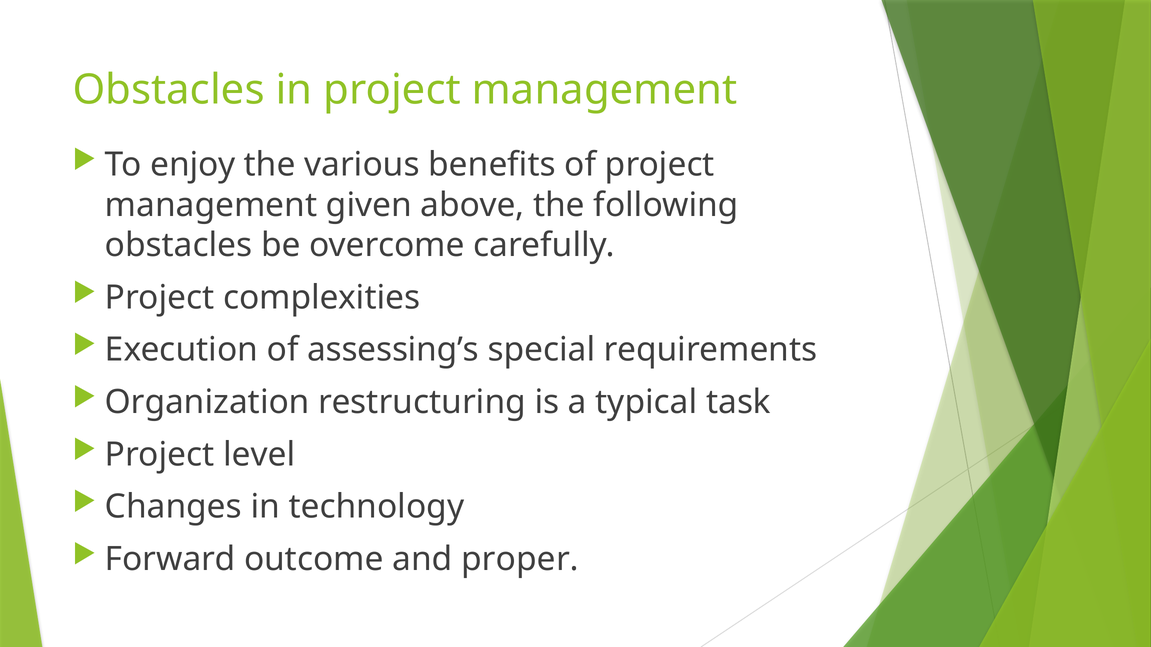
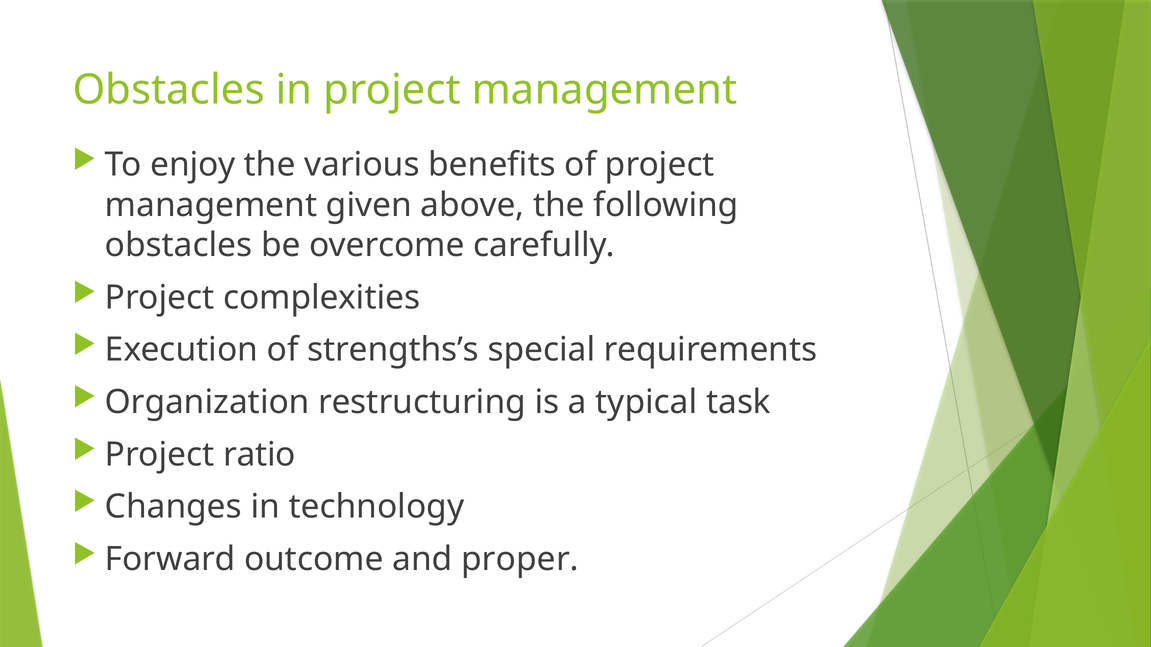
assessing’s: assessing’s -> strengths’s
level: level -> ratio
